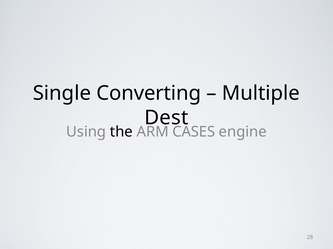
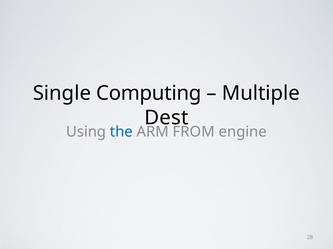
Converting: Converting -> Computing
the colour: black -> blue
CASES: CASES -> FROM
